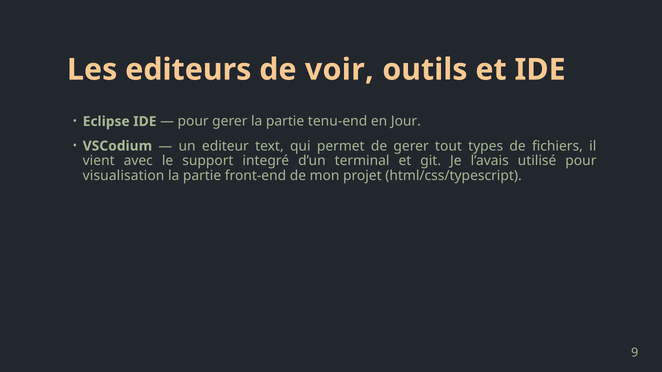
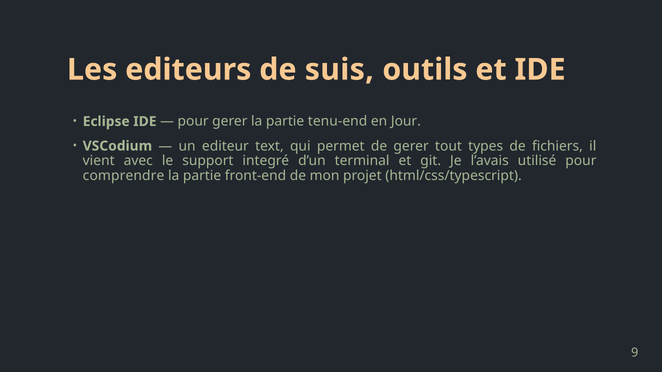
voir: voir -> suis
visualisation: visualisation -> comprendre
